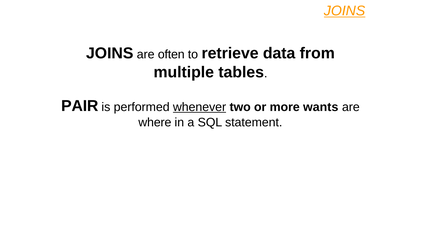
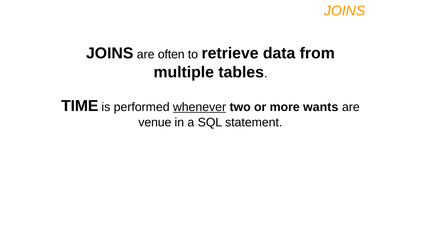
JOINS at (345, 11) underline: present -> none
PAIR: PAIR -> TIME
where: where -> venue
